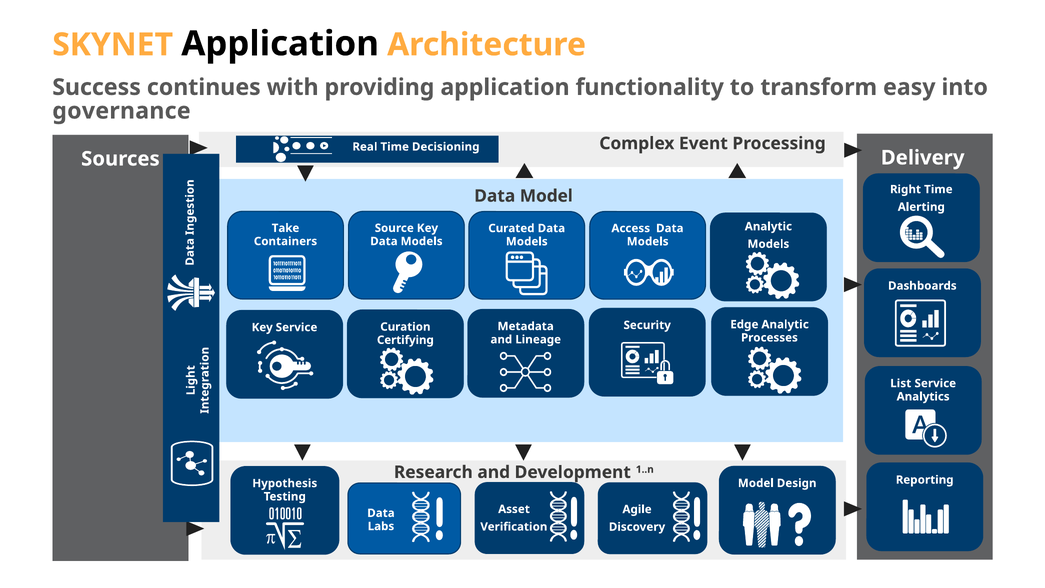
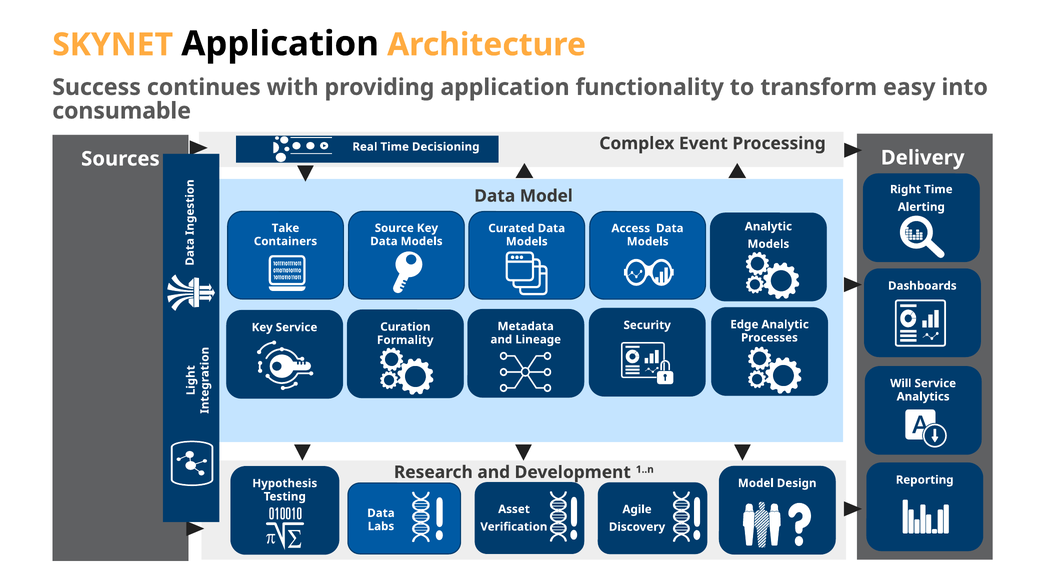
governance: governance -> consumable
Certifying: Certifying -> Formality
List: List -> Will
